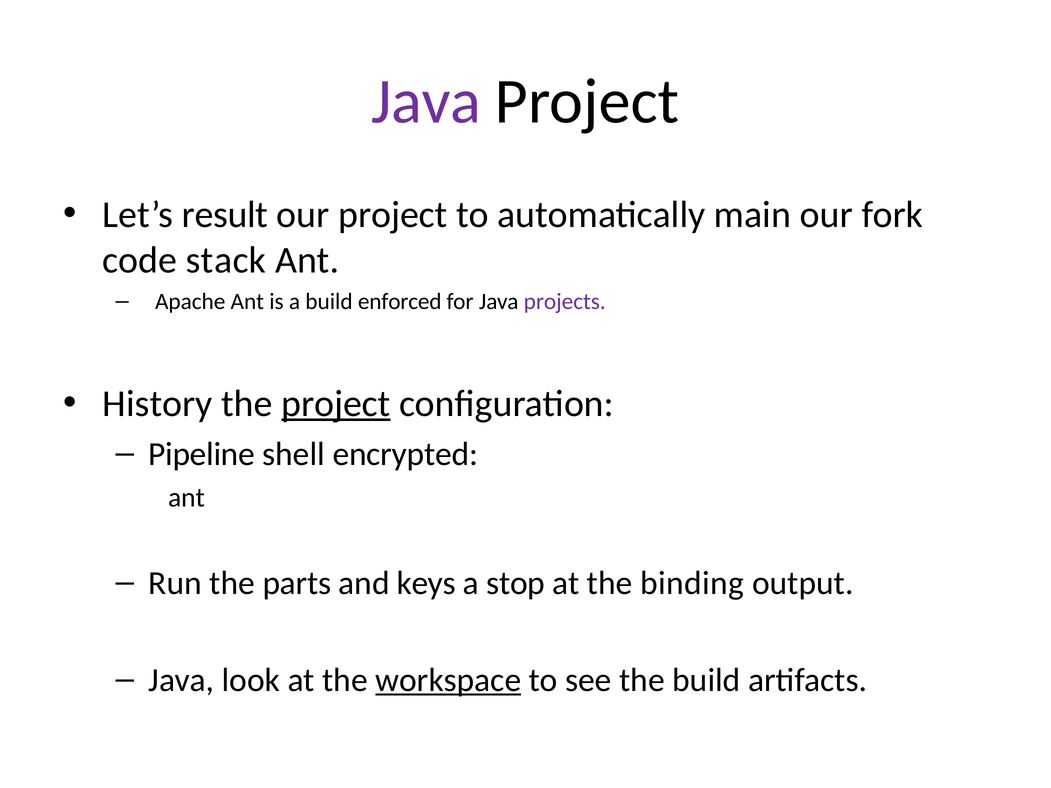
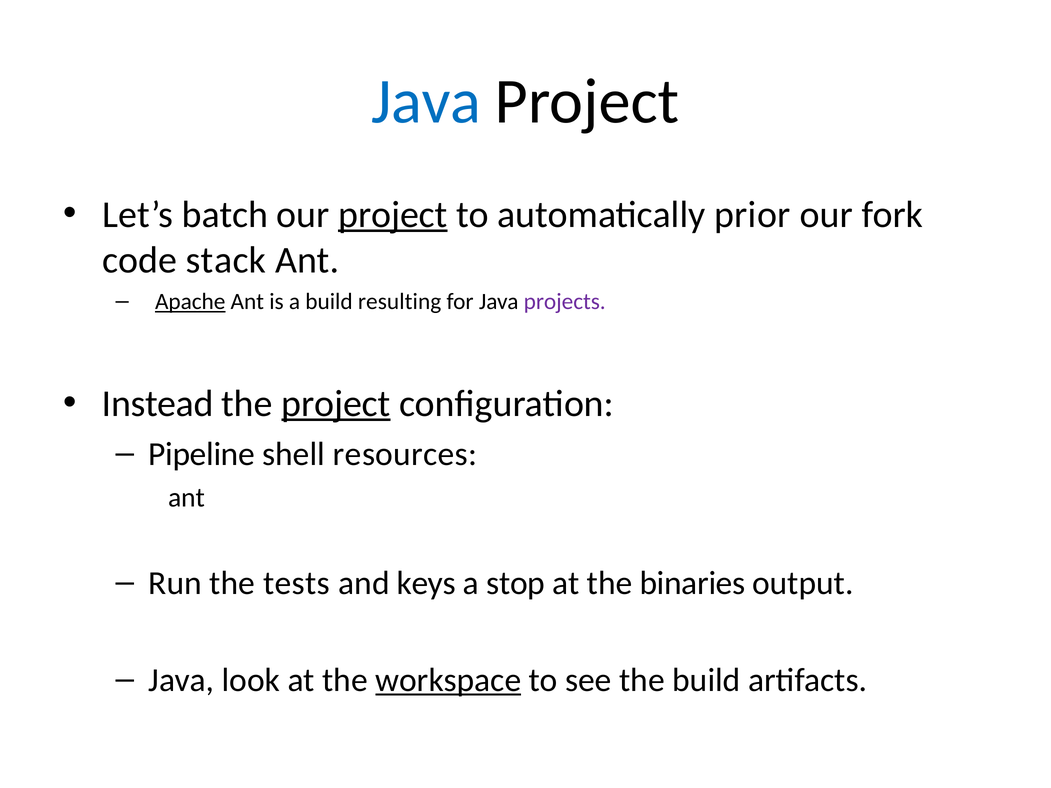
Java at (426, 102) colour: purple -> blue
result: result -> batch
project at (393, 215) underline: none -> present
main: main -> prior
Apache underline: none -> present
enforced: enforced -> resulting
History: History -> Instead
encrypted: encrypted -> resources
parts: parts -> tests
binding: binding -> binaries
